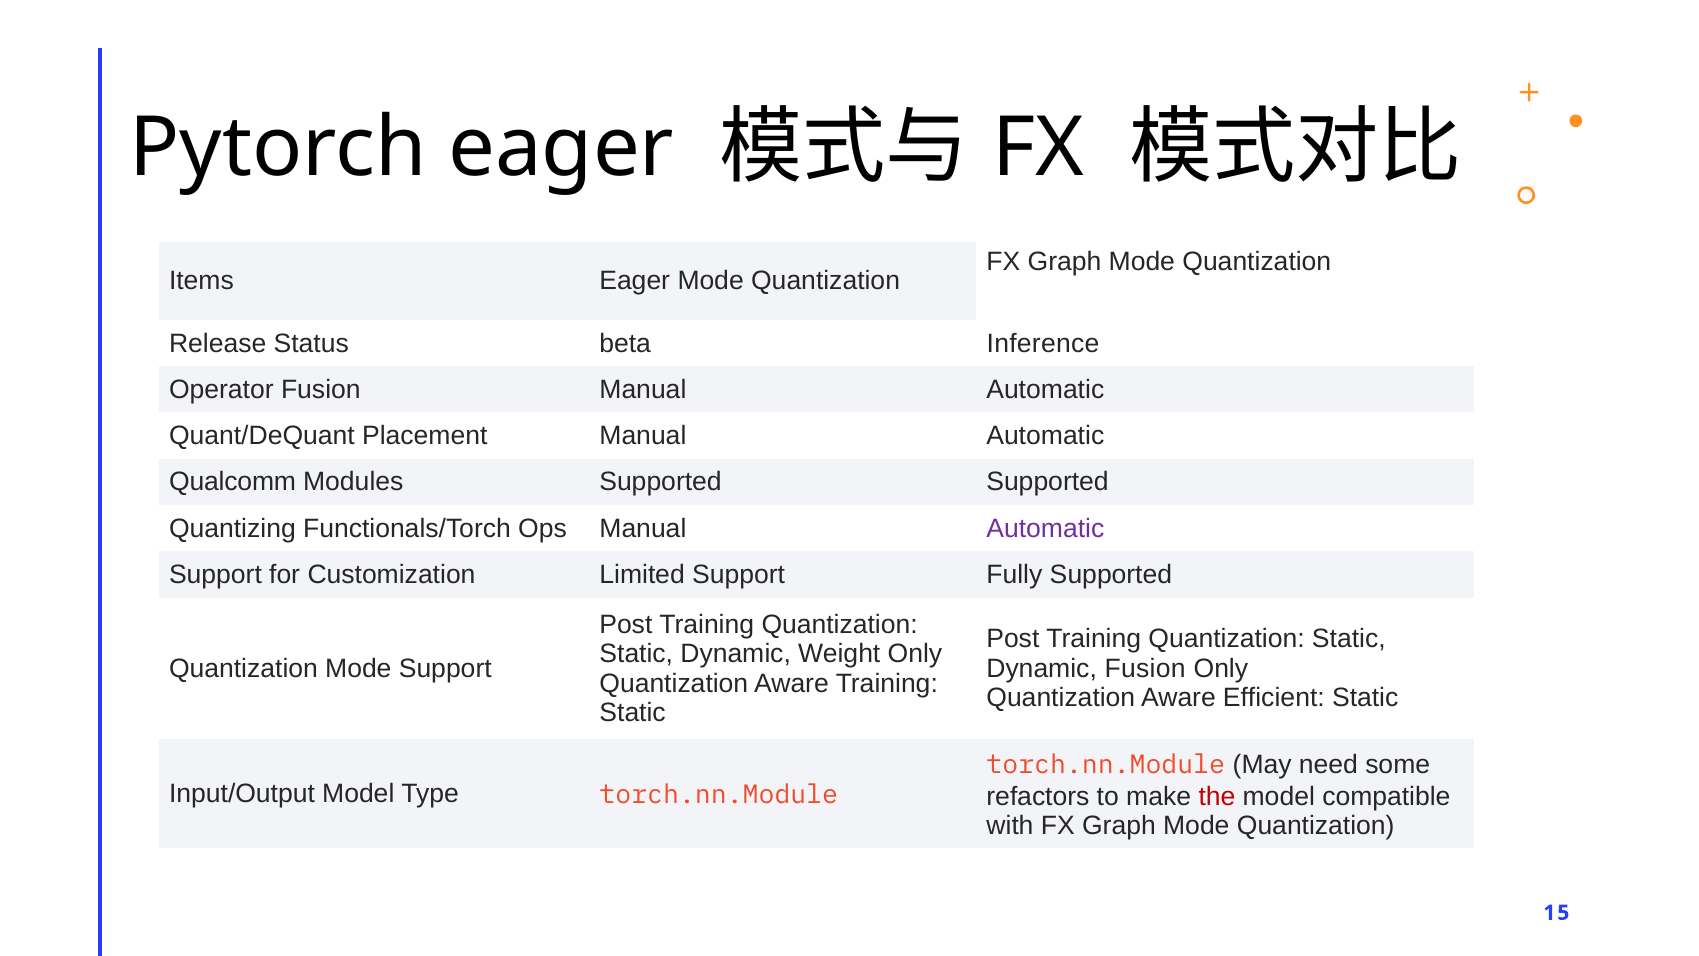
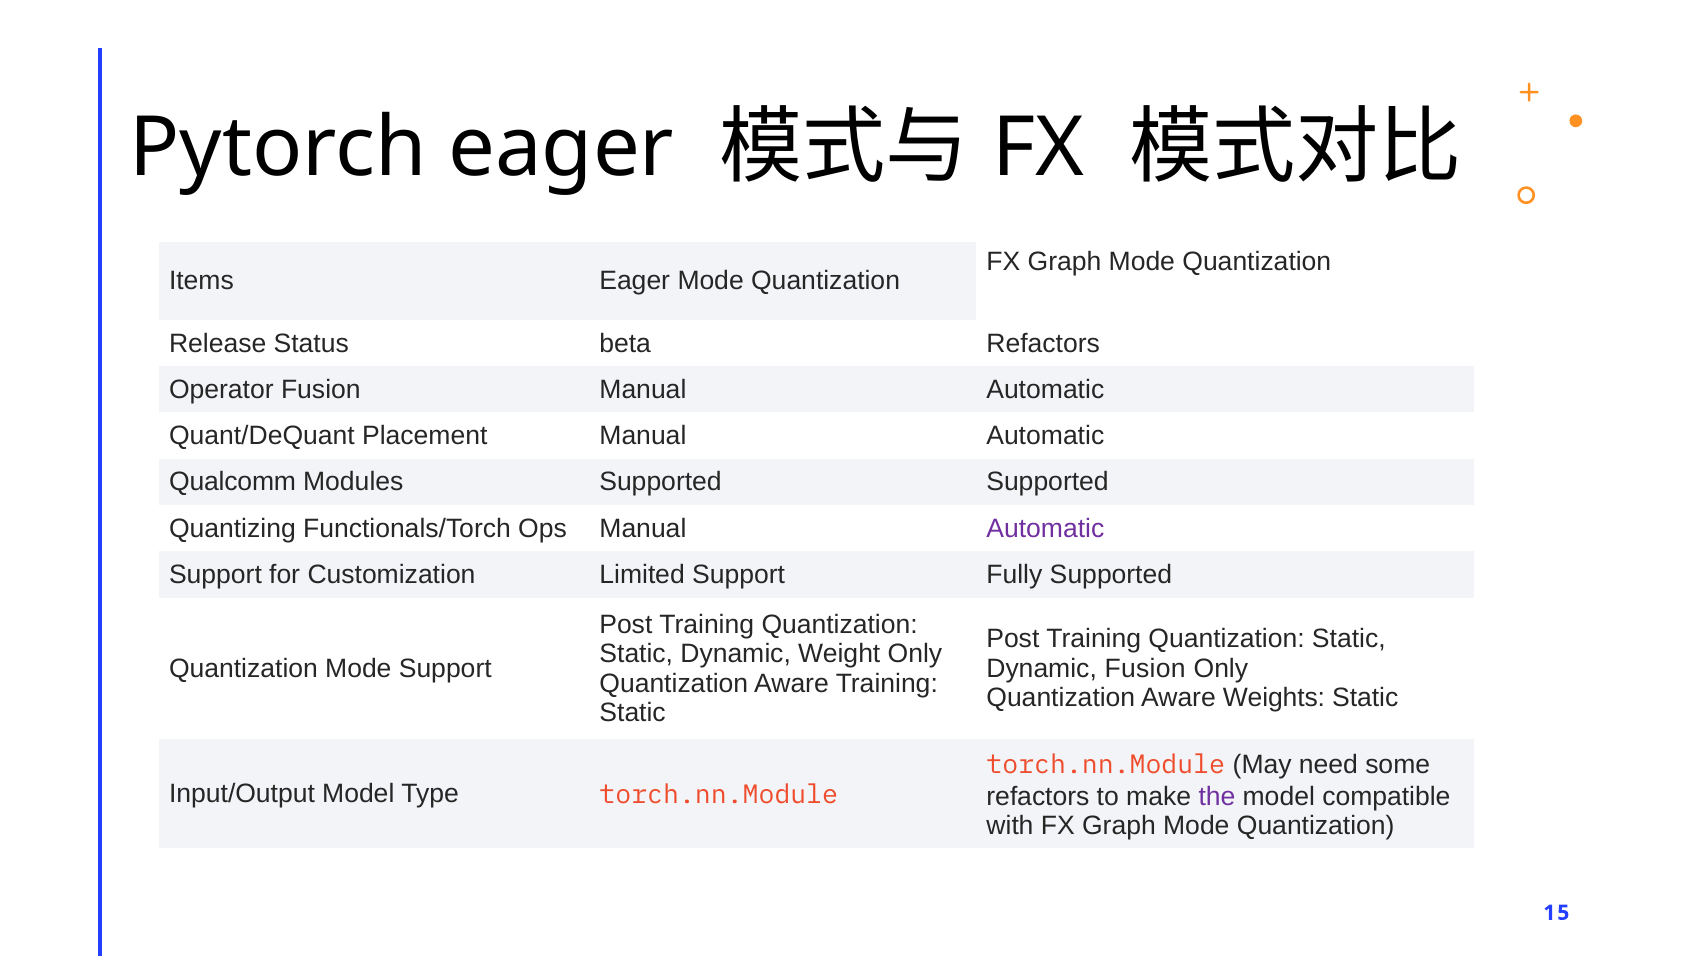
beta Inference: Inference -> Refactors
Efficient: Efficient -> Weights
the colour: red -> purple
